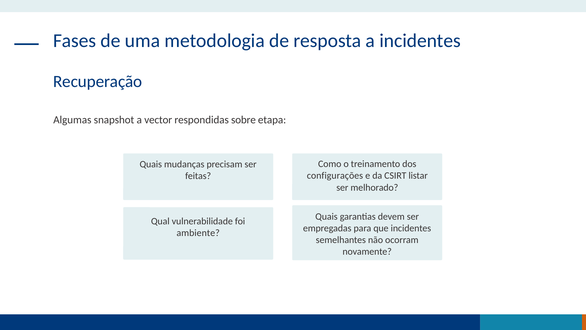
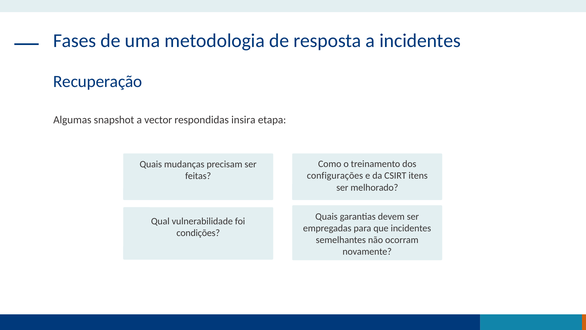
sobre: sobre -> insira
listar: listar -> itens
ambiente: ambiente -> condições
